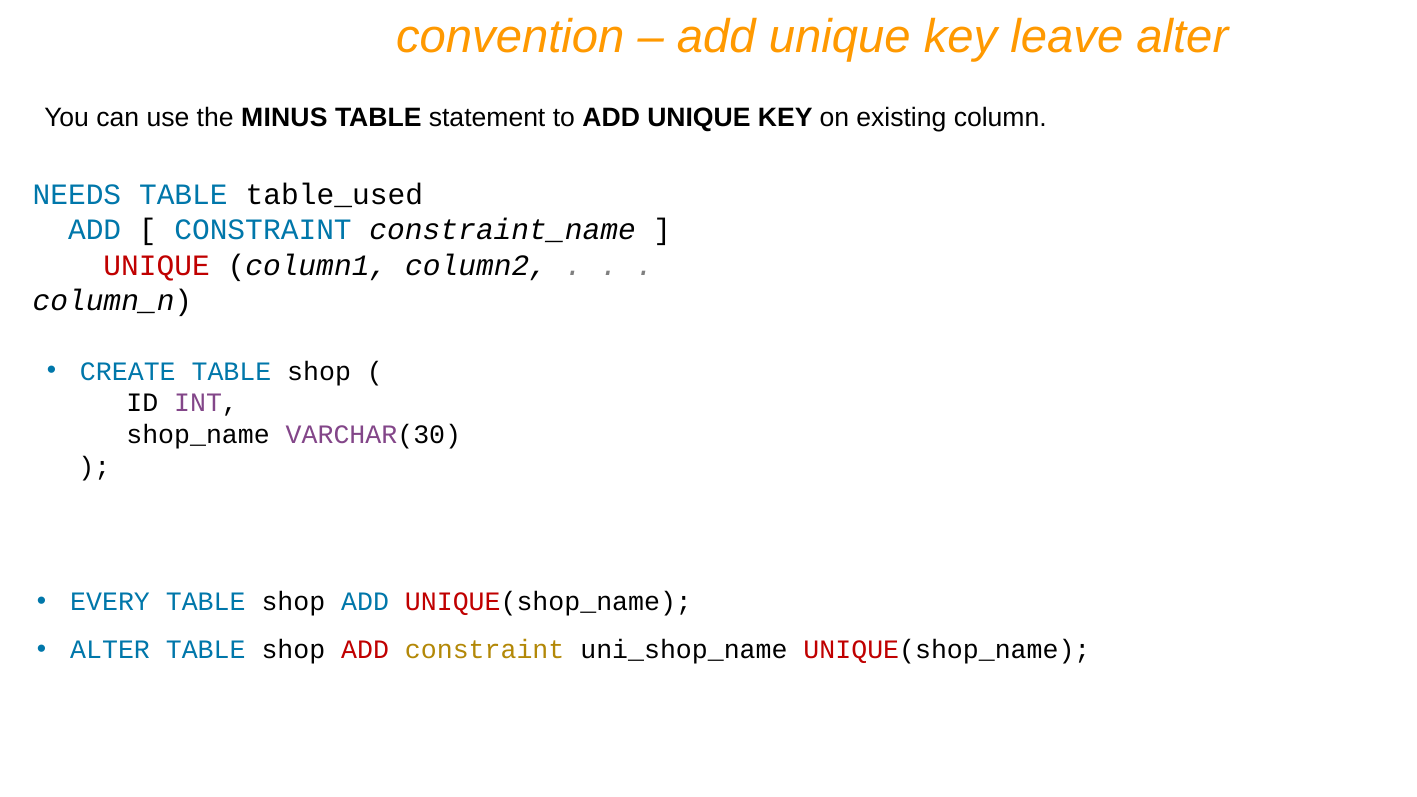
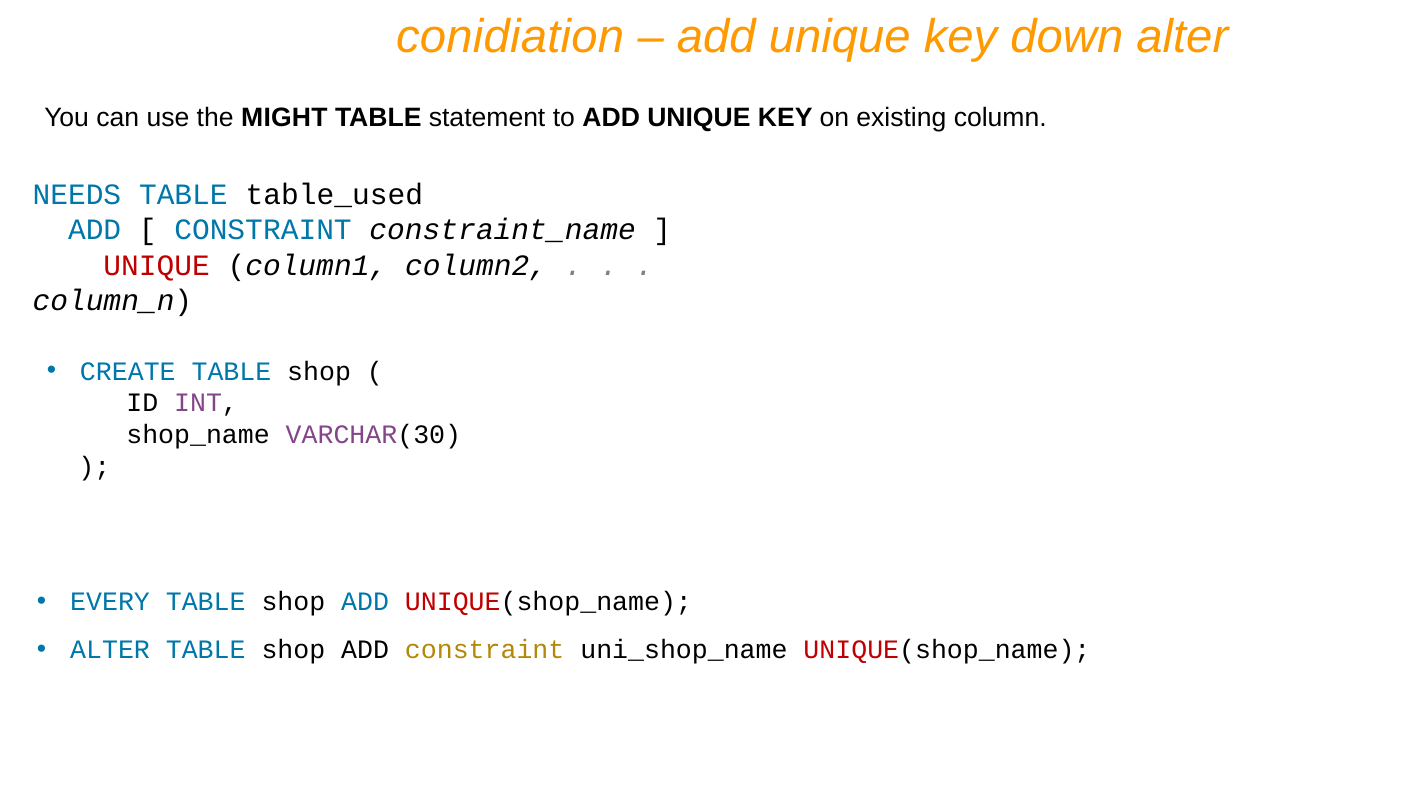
convention: convention -> conidiation
leave: leave -> down
MINUS: MINUS -> MIGHT
ADD at (365, 650) colour: red -> black
